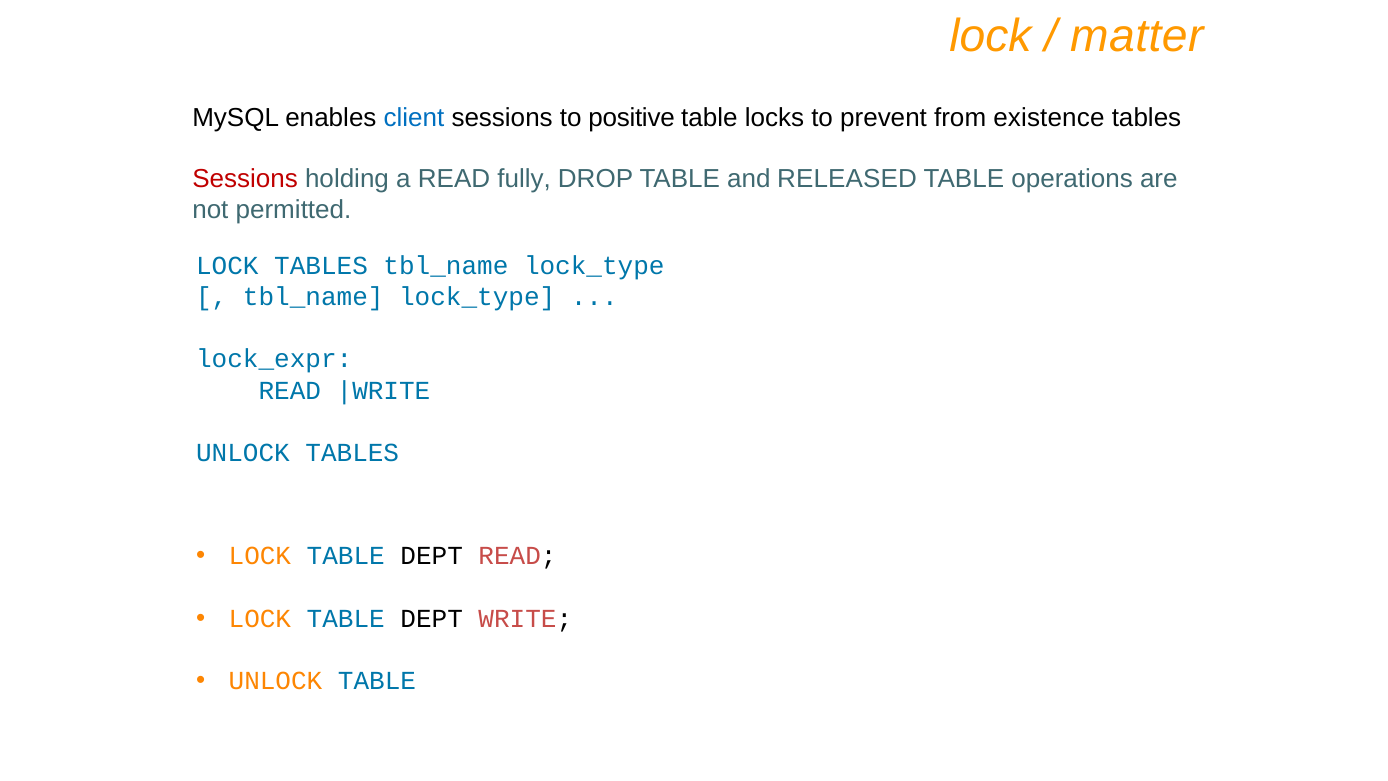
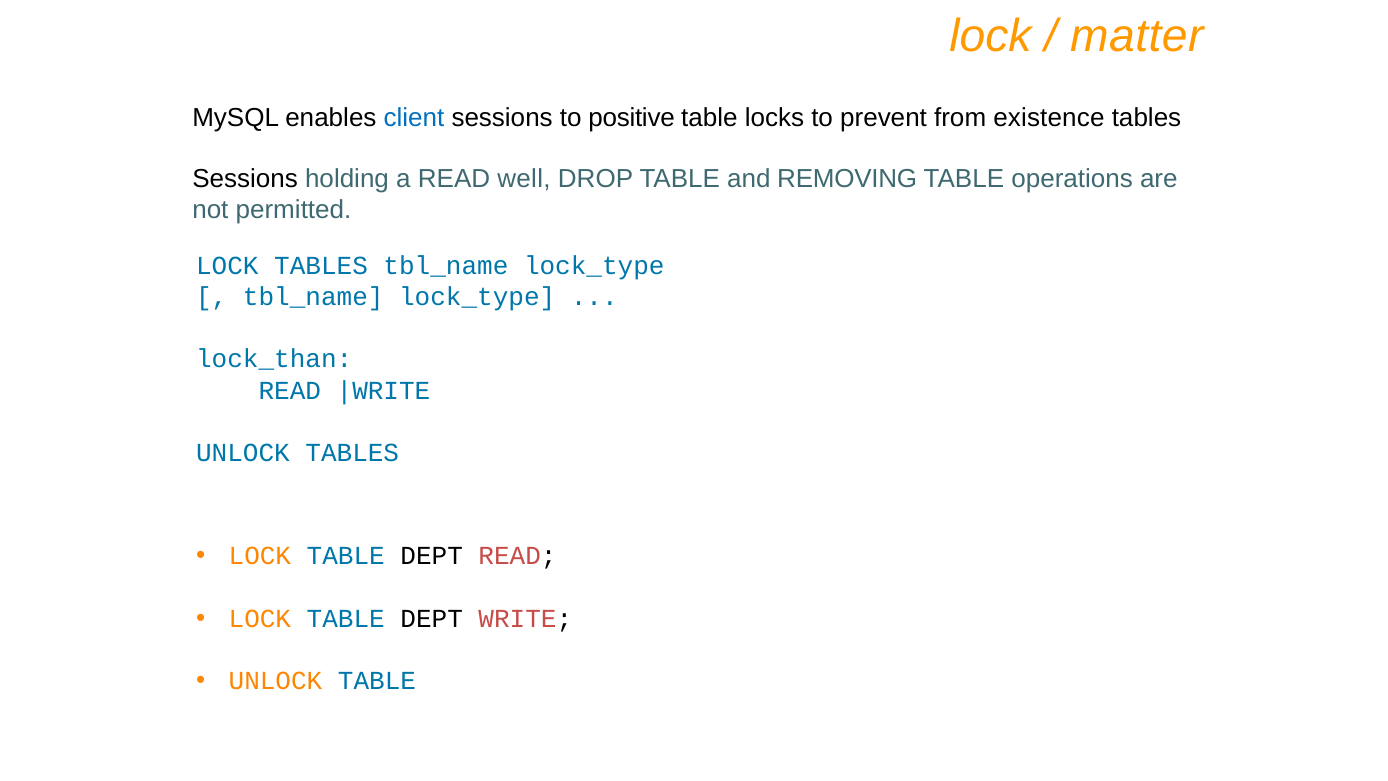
Sessions at (245, 179) colour: red -> black
fully: fully -> well
RELEASED: RELEASED -> REMOVING
lock_expr: lock_expr -> lock_than
